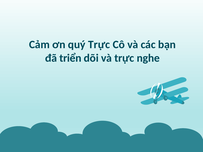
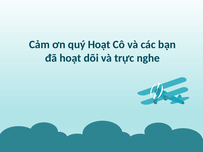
quý Trực: Trực -> Hoạt
đã triển: triển -> hoạt
